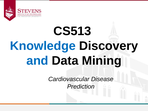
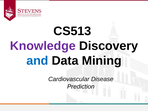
Knowledge colour: blue -> purple
